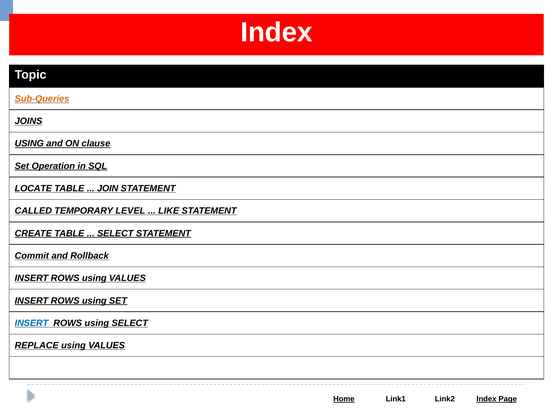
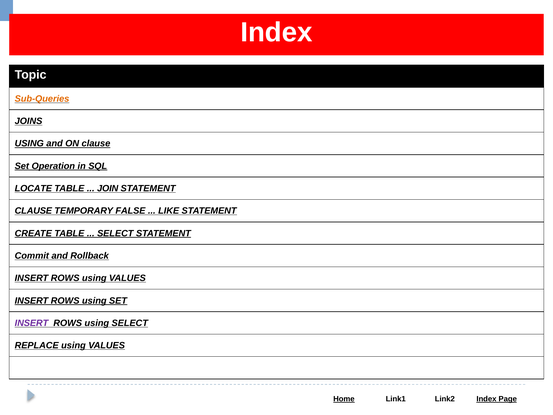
CALLED at (33, 211): CALLED -> CLAUSE
LEVEL: LEVEL -> FALSE
INSERT at (32, 323) colour: blue -> purple
